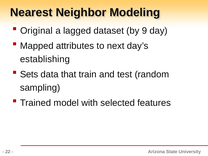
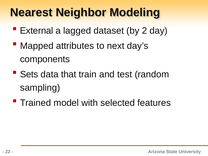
Original: Original -> External
9: 9 -> 2
establishing: establishing -> components
